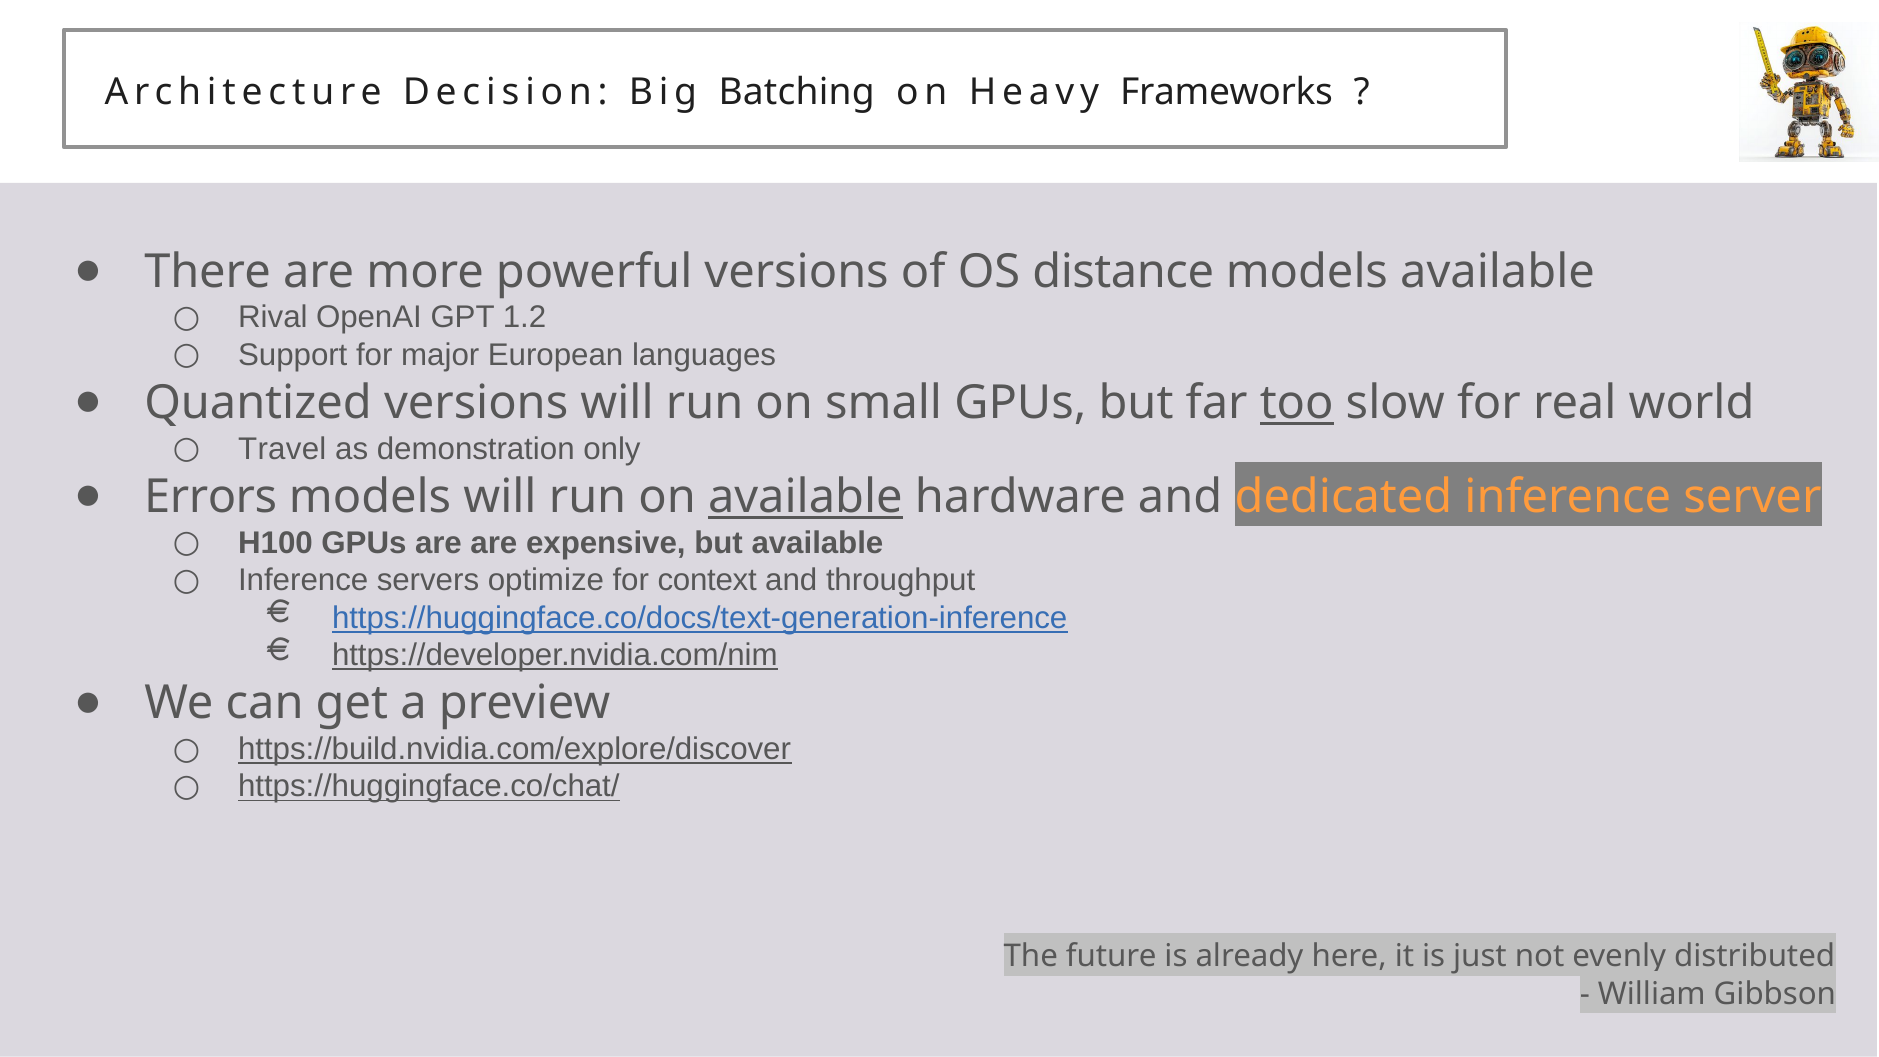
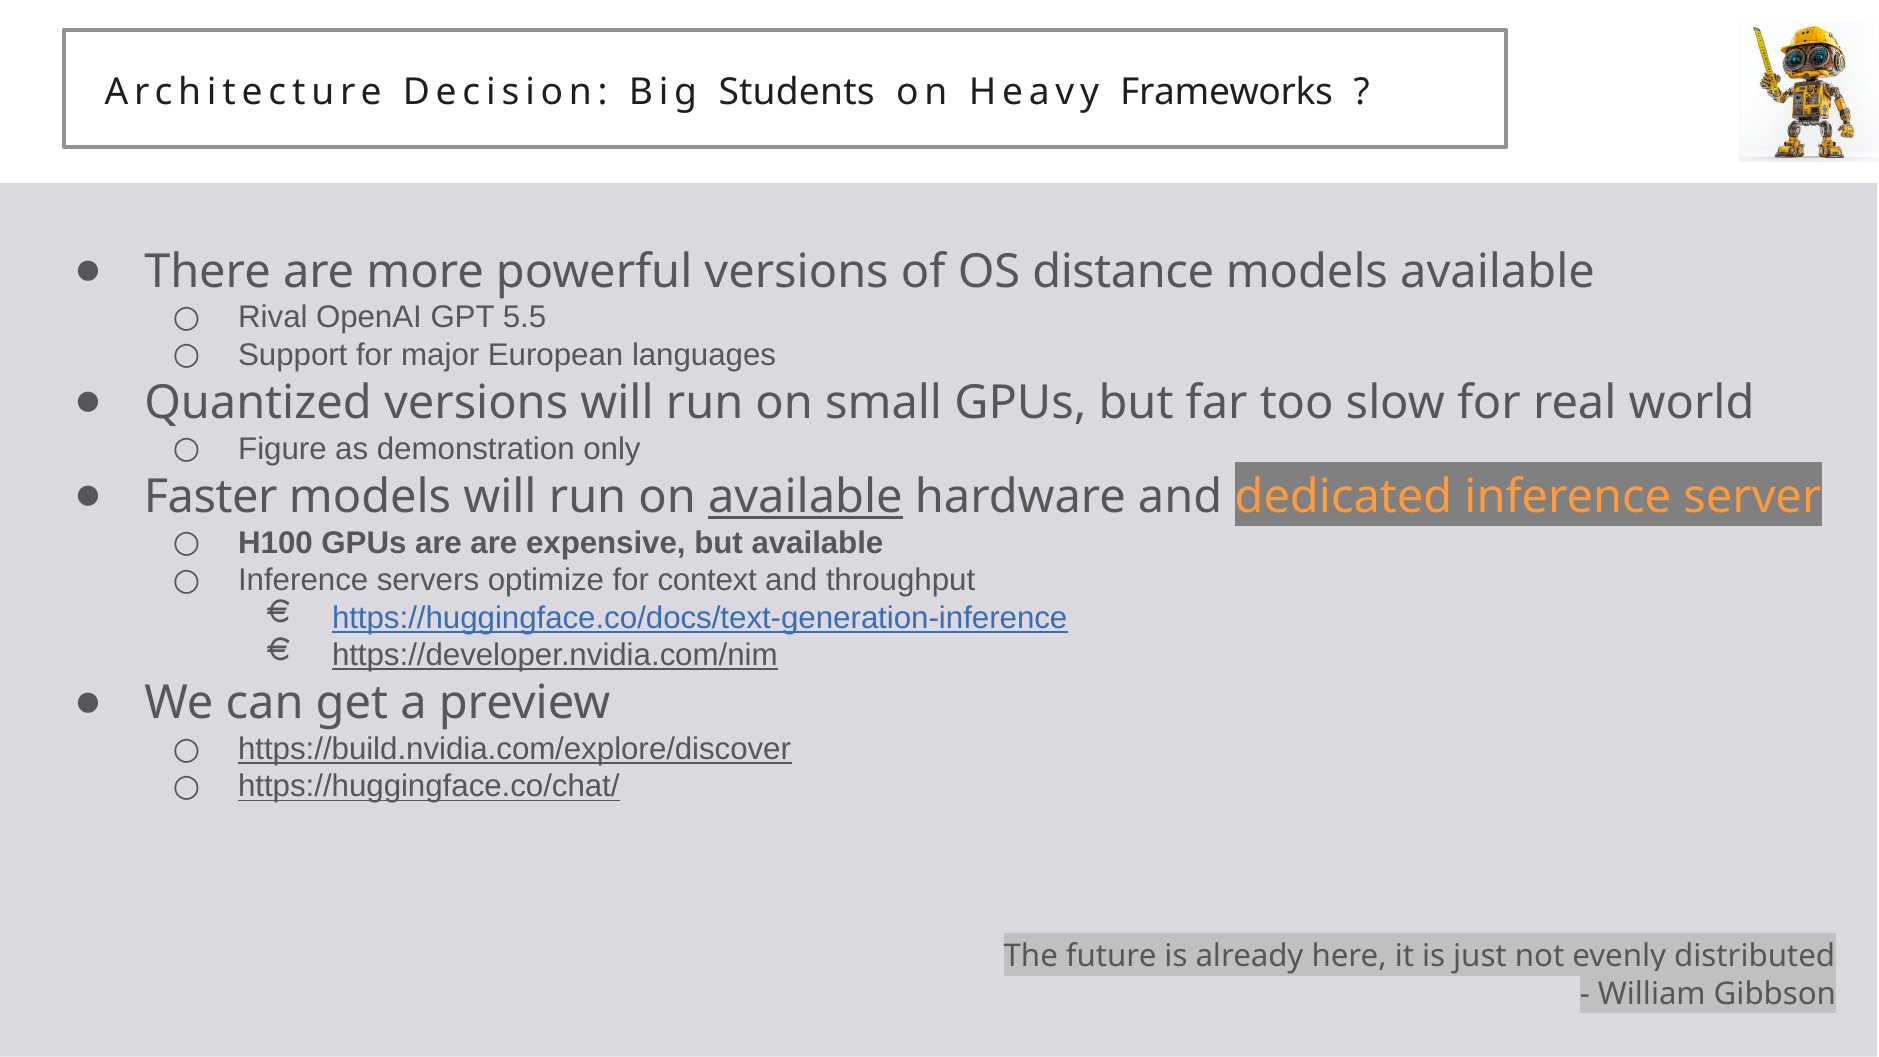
Batching: Batching -> Students
1.2: 1.2 -> 5.5
too underline: present -> none
Travel: Travel -> Figure
Errors: Errors -> Faster
